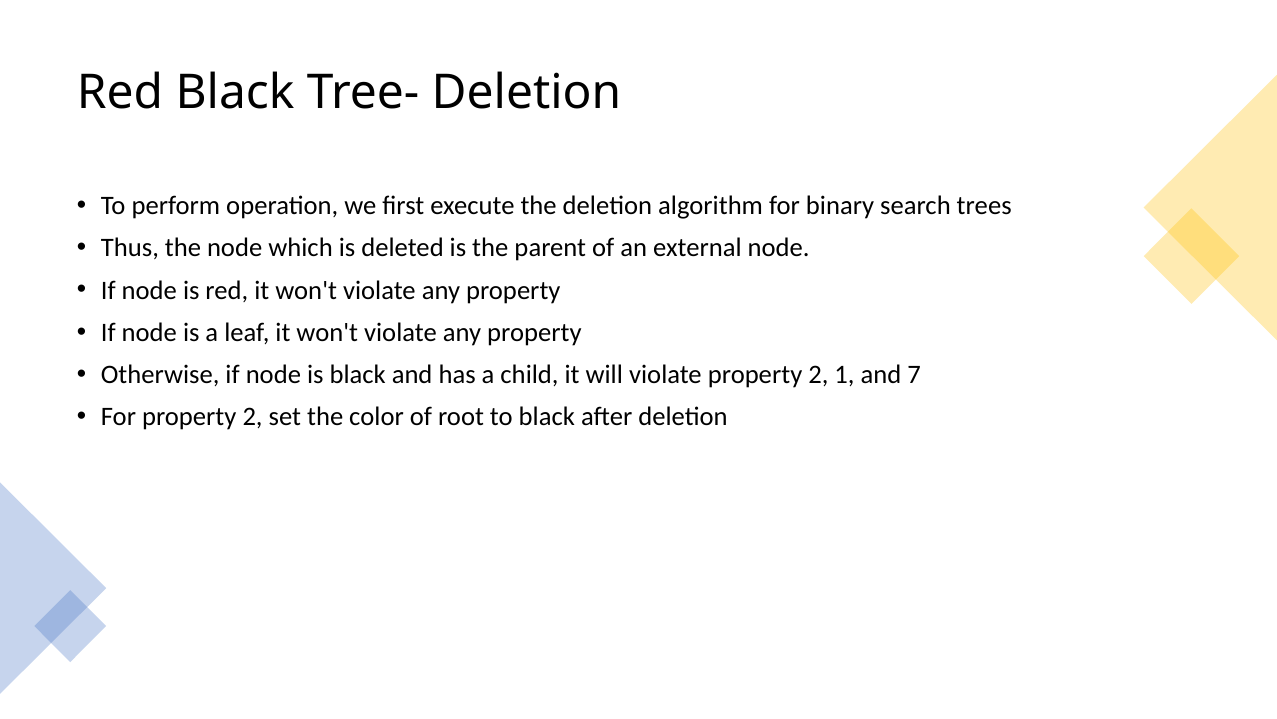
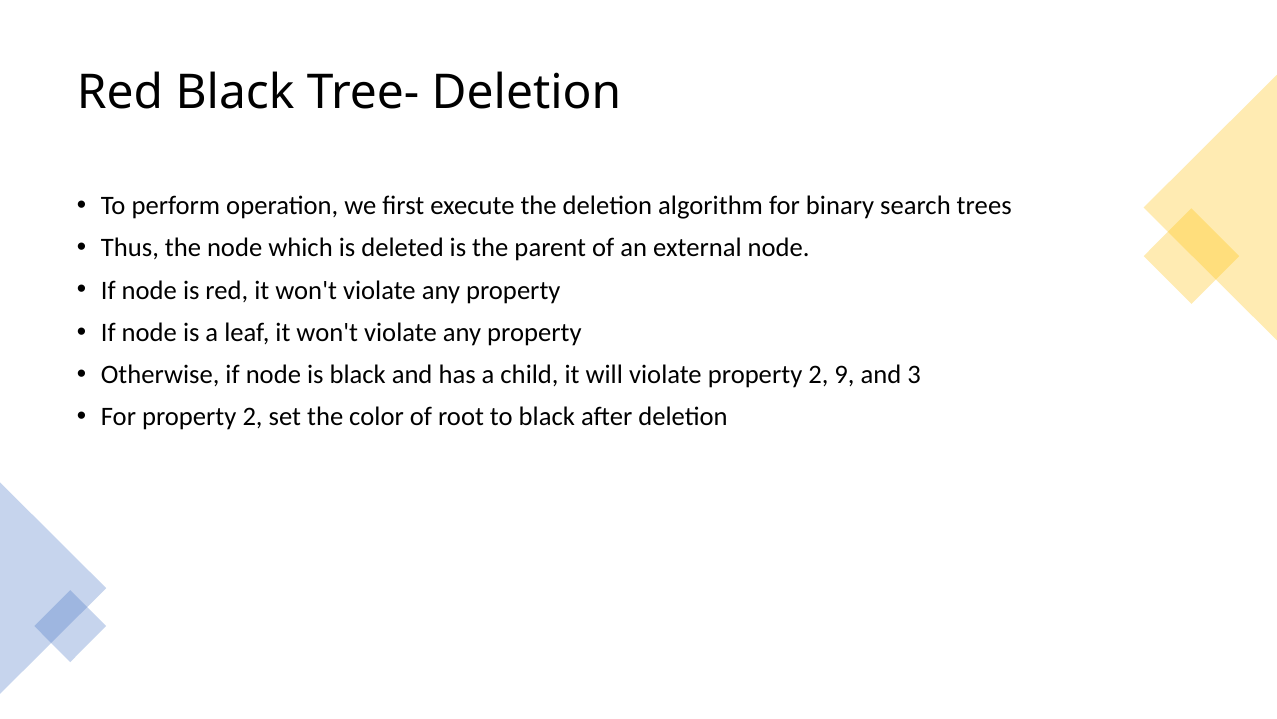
1: 1 -> 9
7: 7 -> 3
